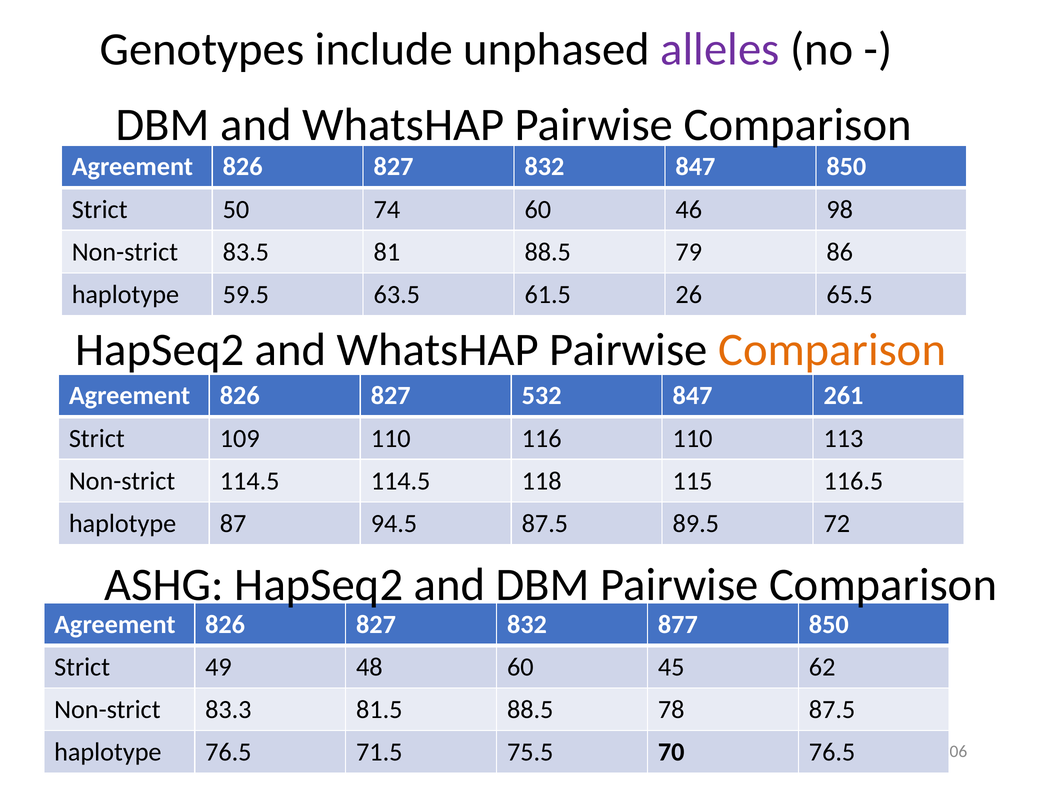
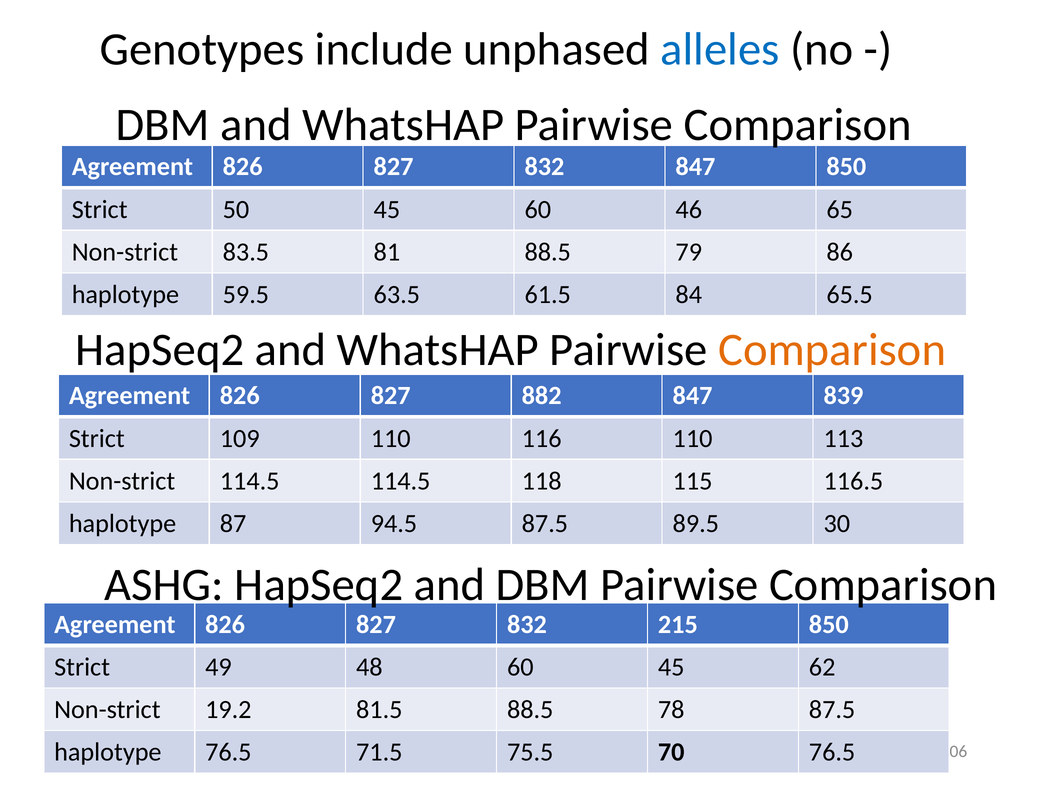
alleles colour: purple -> blue
50 74: 74 -> 45
98: 98 -> 65
26: 26 -> 84
532: 532 -> 882
261: 261 -> 839
72: 72 -> 30
877: 877 -> 215
83.3: 83.3 -> 19.2
